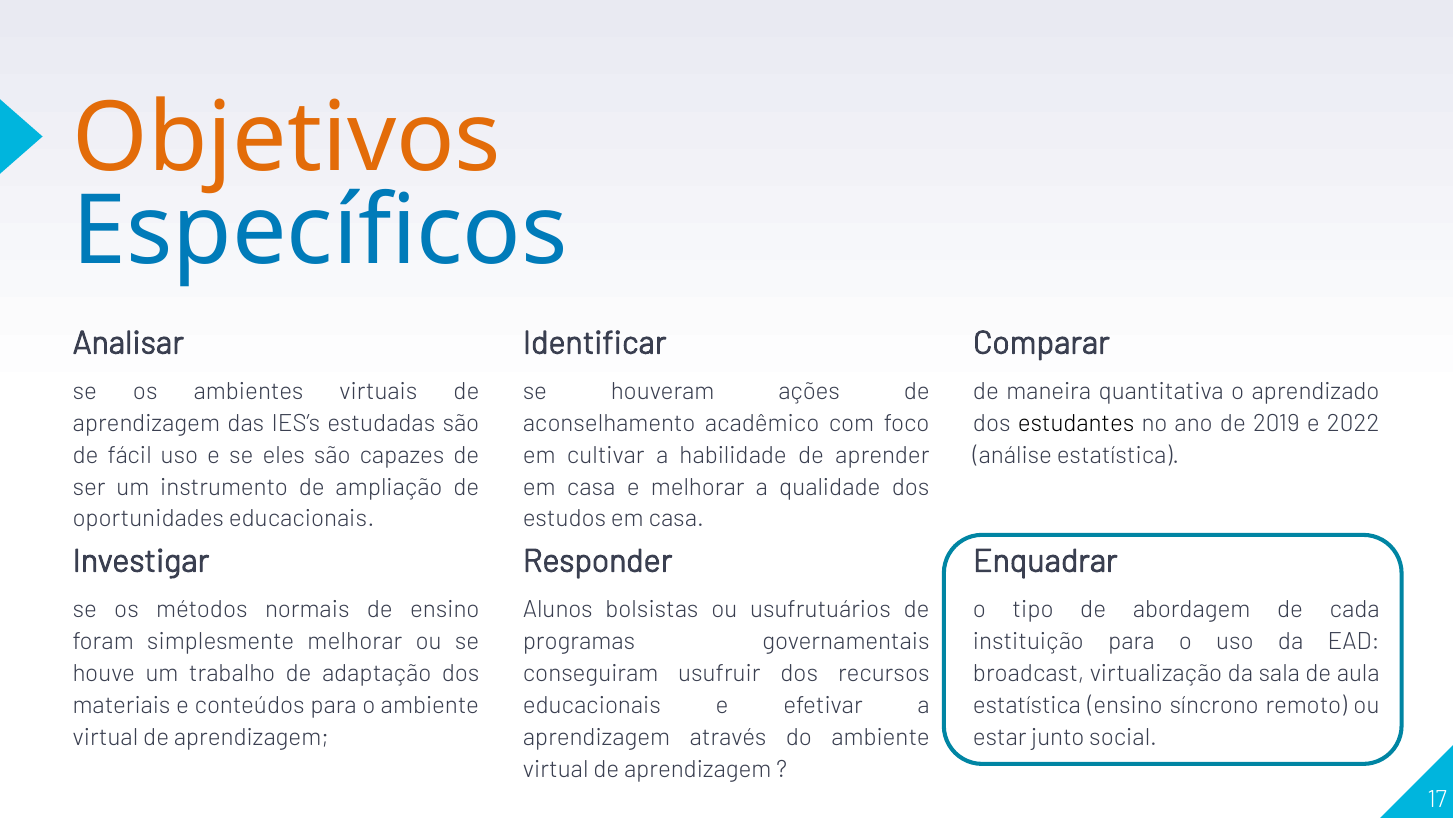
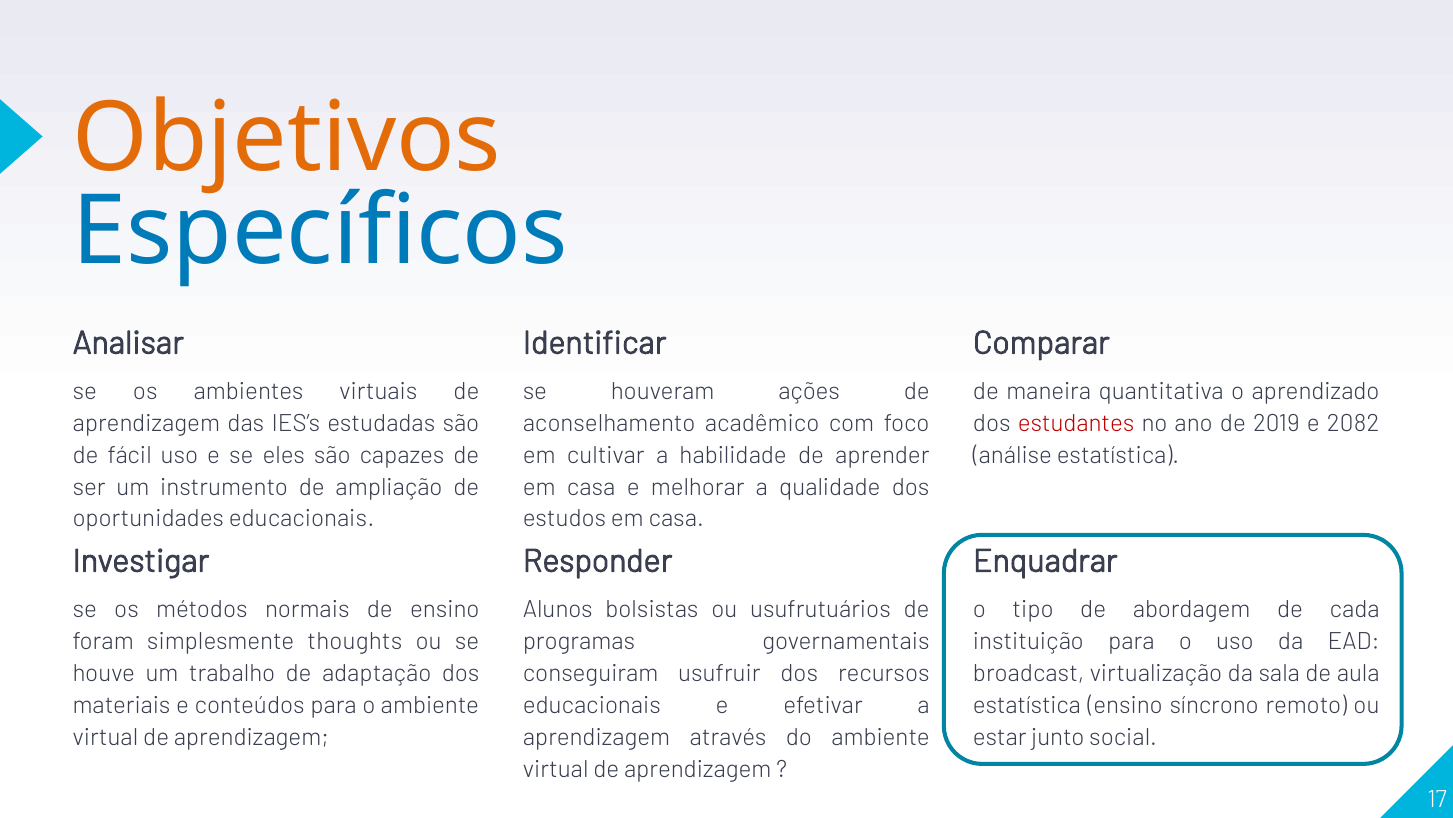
estudantes colour: black -> red
2022: 2022 -> 2082
simplesmente melhorar: melhorar -> thoughts
